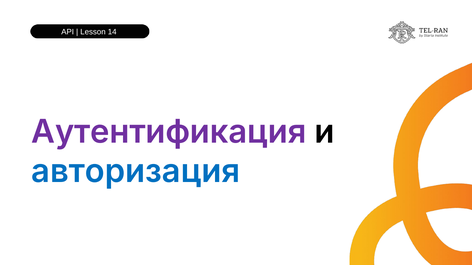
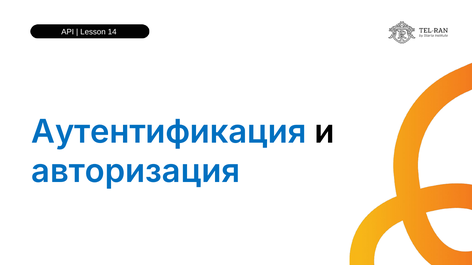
Аутентификация colour: purple -> blue
